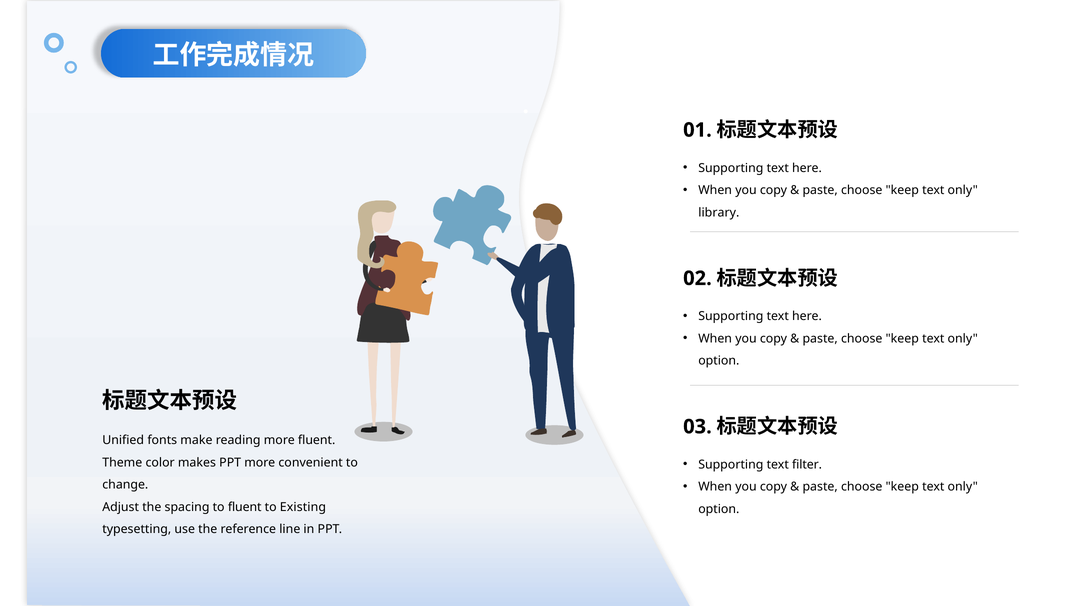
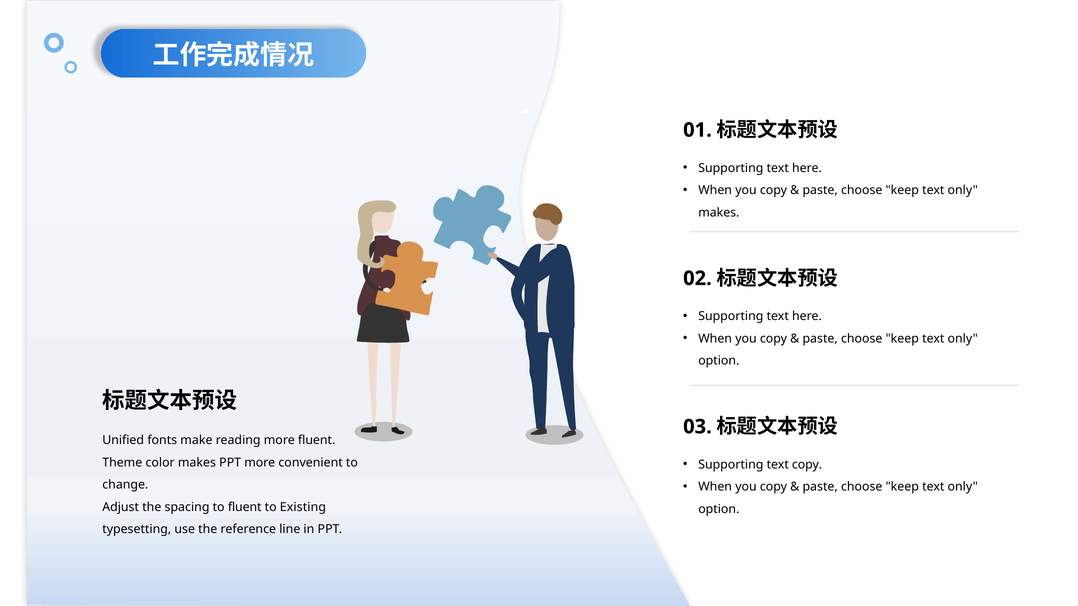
library at (719, 213): library -> makes
text filter: filter -> copy
